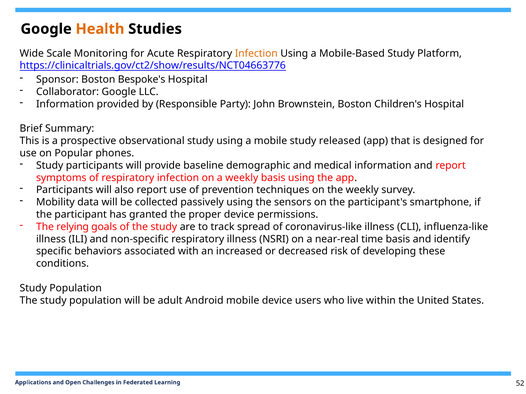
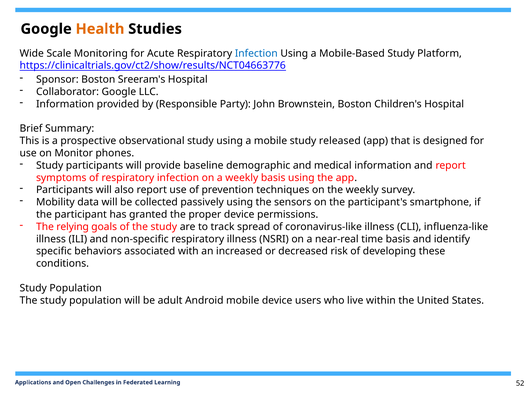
Infection at (256, 53) colour: orange -> blue
Bespoke's: Bespoke's -> Sreeram's
Popular: Popular -> Monitor
